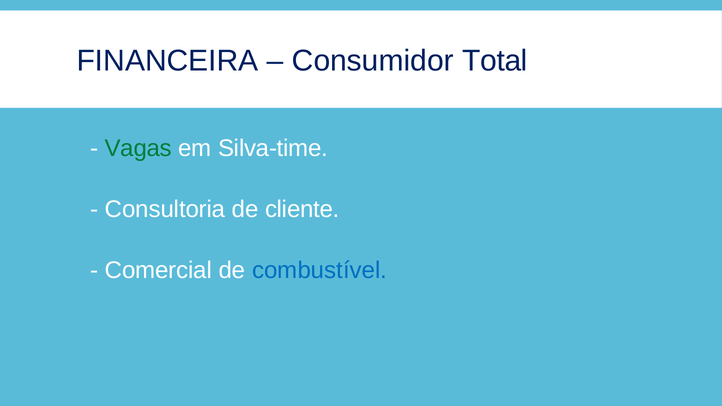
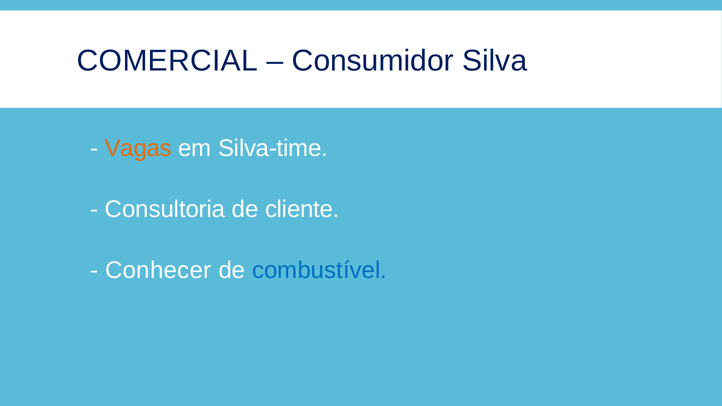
FINANCEIRA: FINANCEIRA -> COMERCIAL
Total: Total -> Silva
Vagas colour: green -> orange
Comercial: Comercial -> Conhecer
